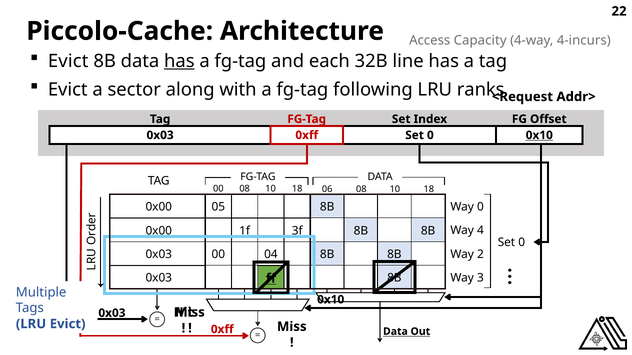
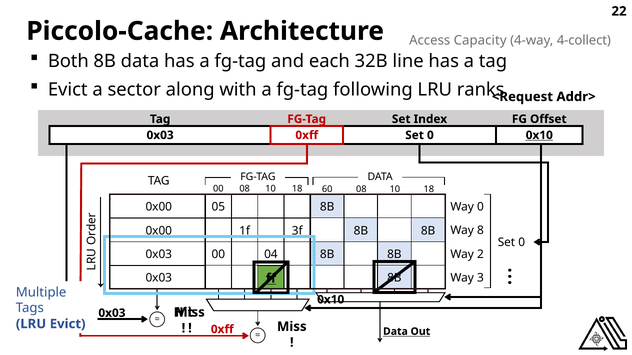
4-incurs: 4-incurs -> 4-collect
Evict at (68, 61): Evict -> Both
has at (179, 61) underline: present -> none
06: 06 -> 60
4: 4 -> 8
